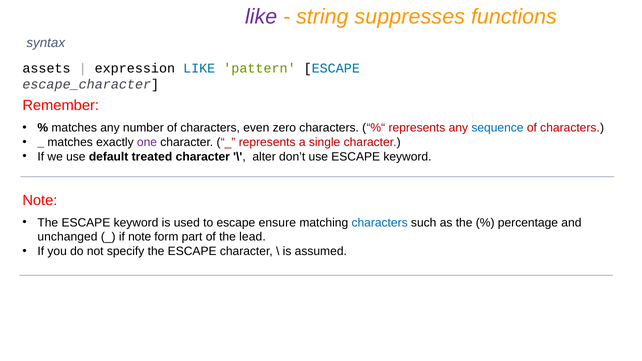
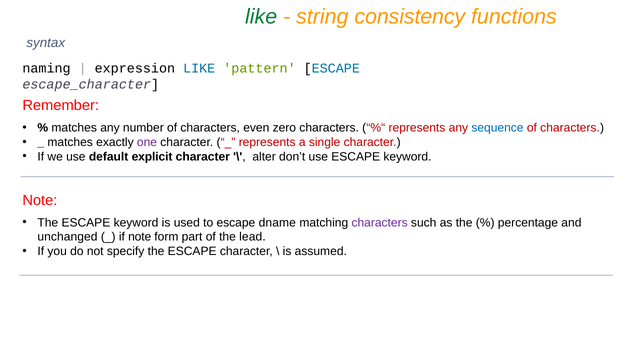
like at (261, 17) colour: purple -> green
suppresses: suppresses -> consistency
assets: assets -> naming
treated: treated -> explicit
ensure: ensure -> dname
characters at (380, 223) colour: blue -> purple
